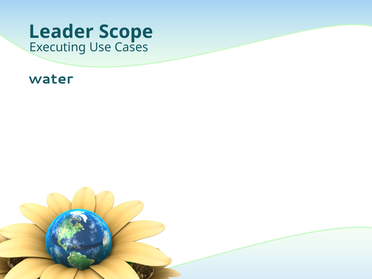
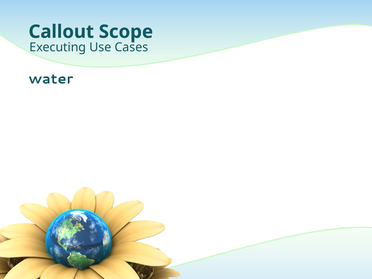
Leader: Leader -> Callout
